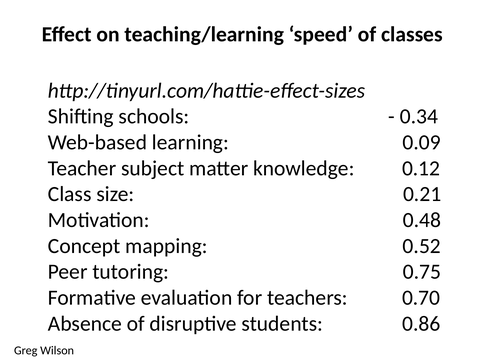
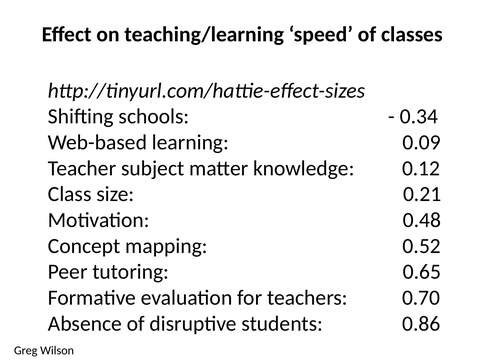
0.75: 0.75 -> 0.65
